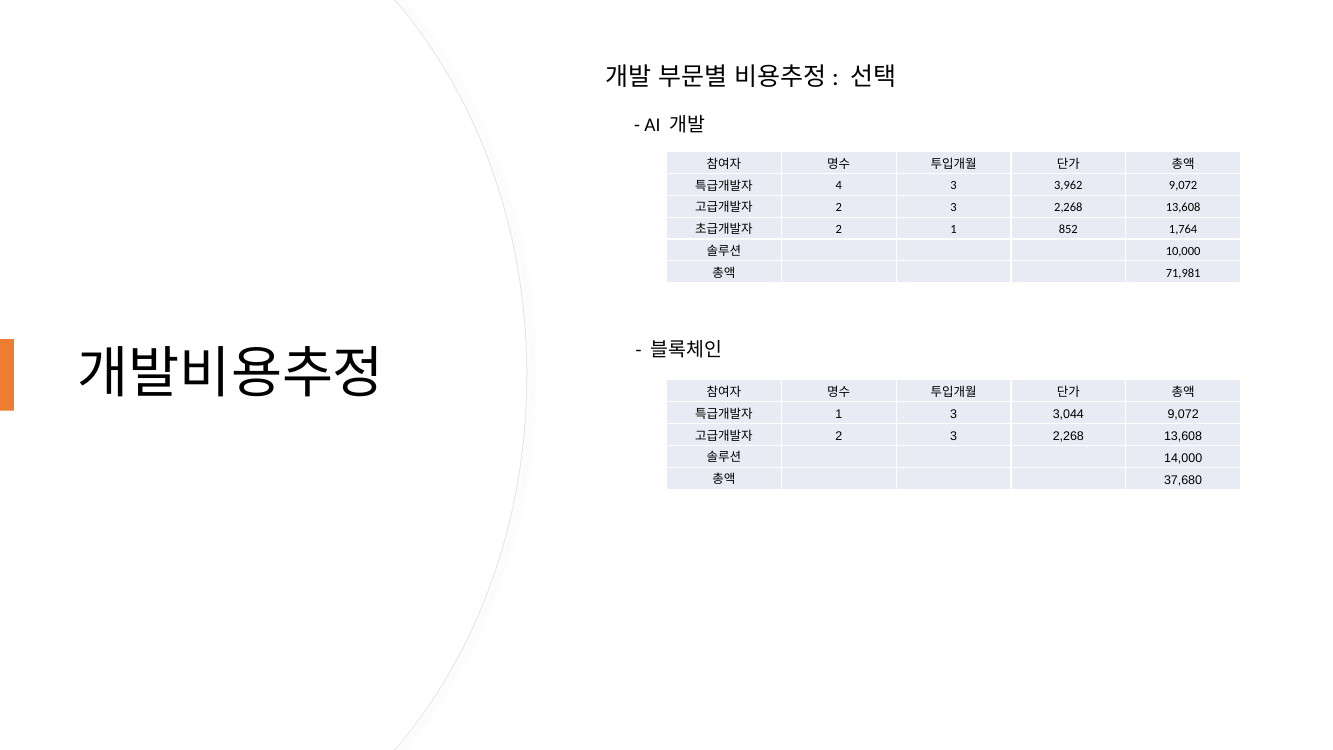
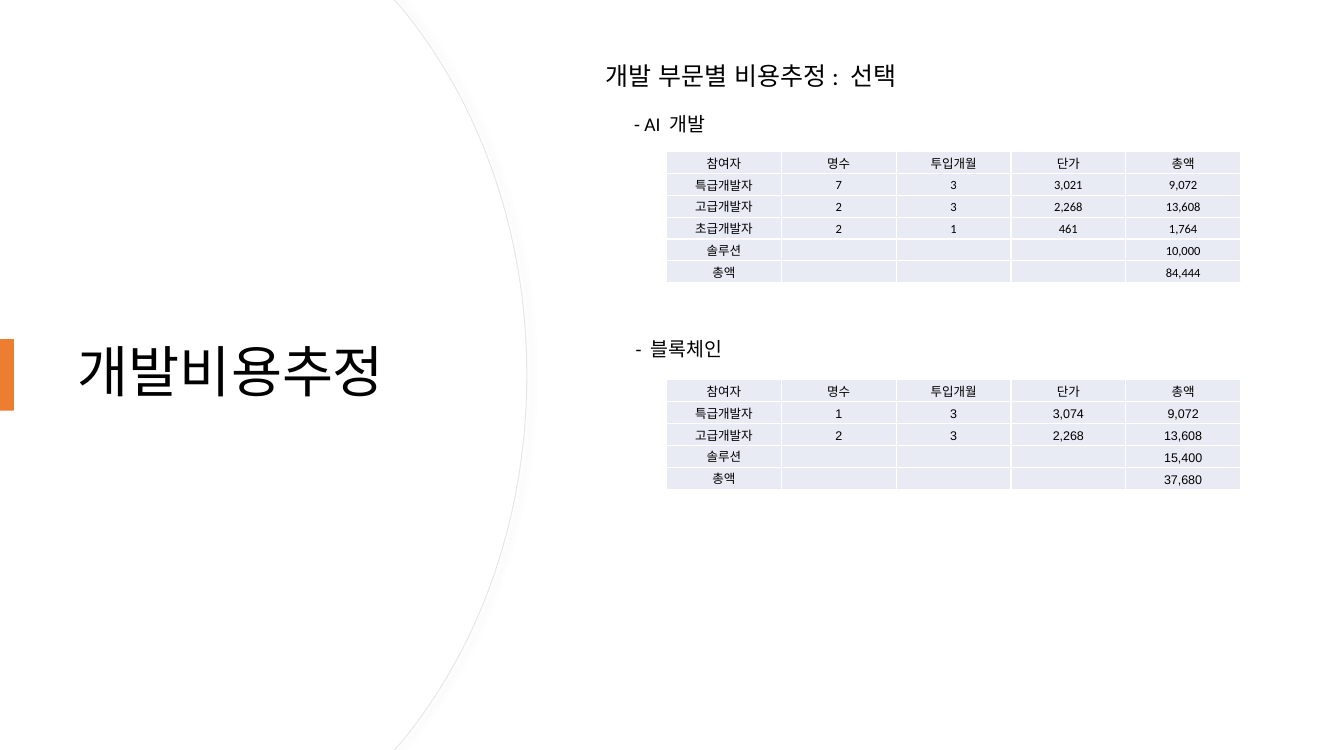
4: 4 -> 7
3,962: 3,962 -> 3,021
852: 852 -> 461
71,981: 71,981 -> 84,444
3,044: 3,044 -> 3,074
14,000: 14,000 -> 15,400
